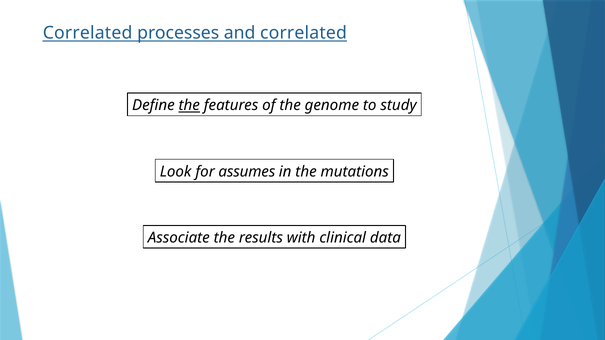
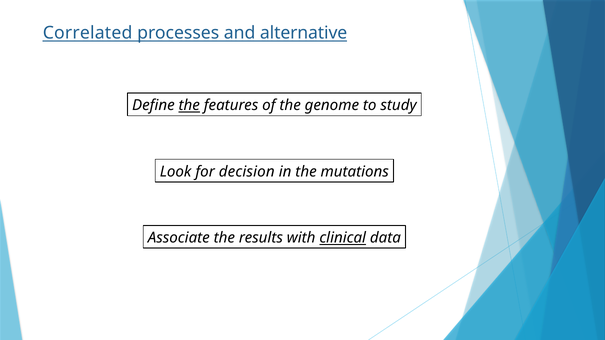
and correlated: correlated -> alternative
assumes: assumes -> decision
clinical underline: none -> present
